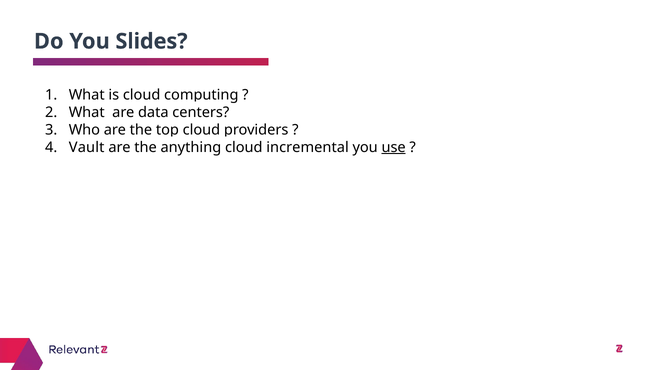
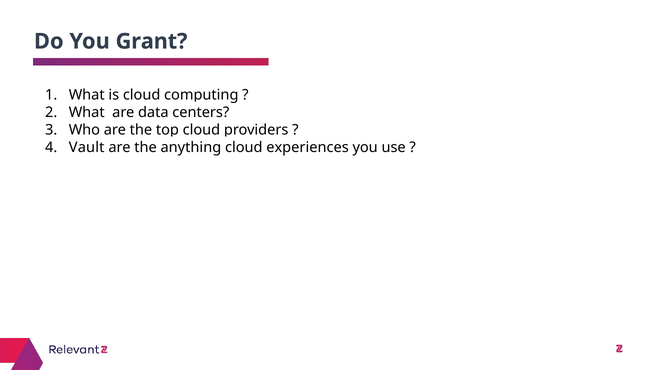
Slides: Slides -> Grant
incremental: incremental -> experiences
use underline: present -> none
